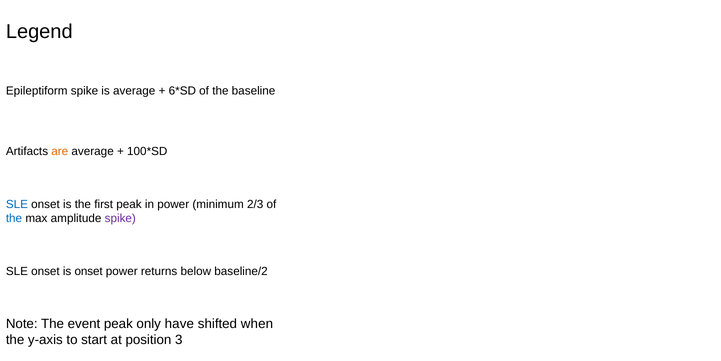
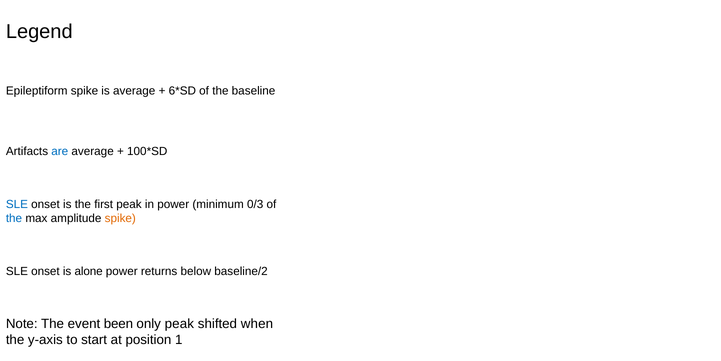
are colour: orange -> blue
2/3: 2/3 -> 0/3
spike at (120, 218) colour: purple -> orange
is onset: onset -> alone
event peak: peak -> been
only have: have -> peak
3: 3 -> 1
